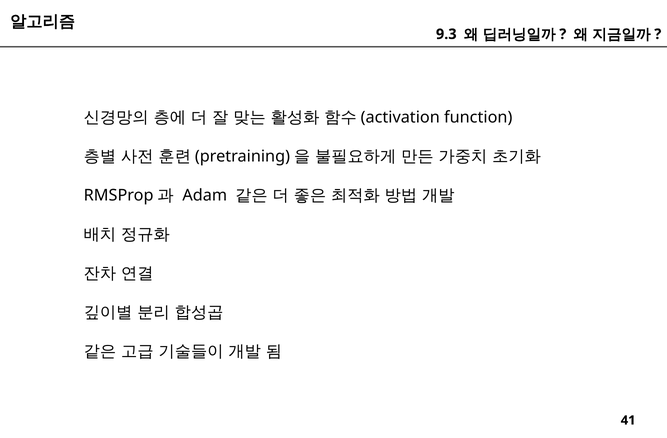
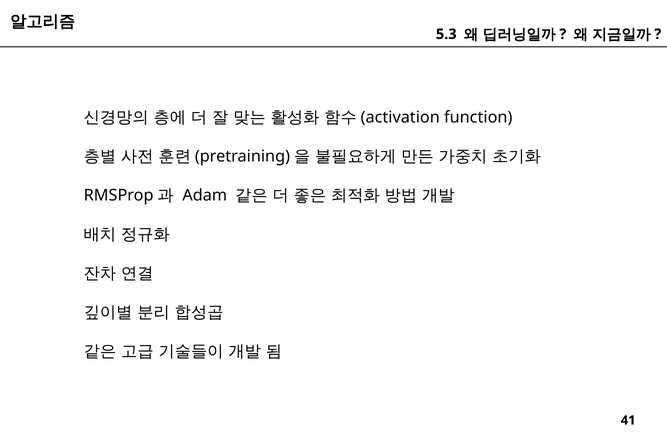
9.3: 9.3 -> 5.3
